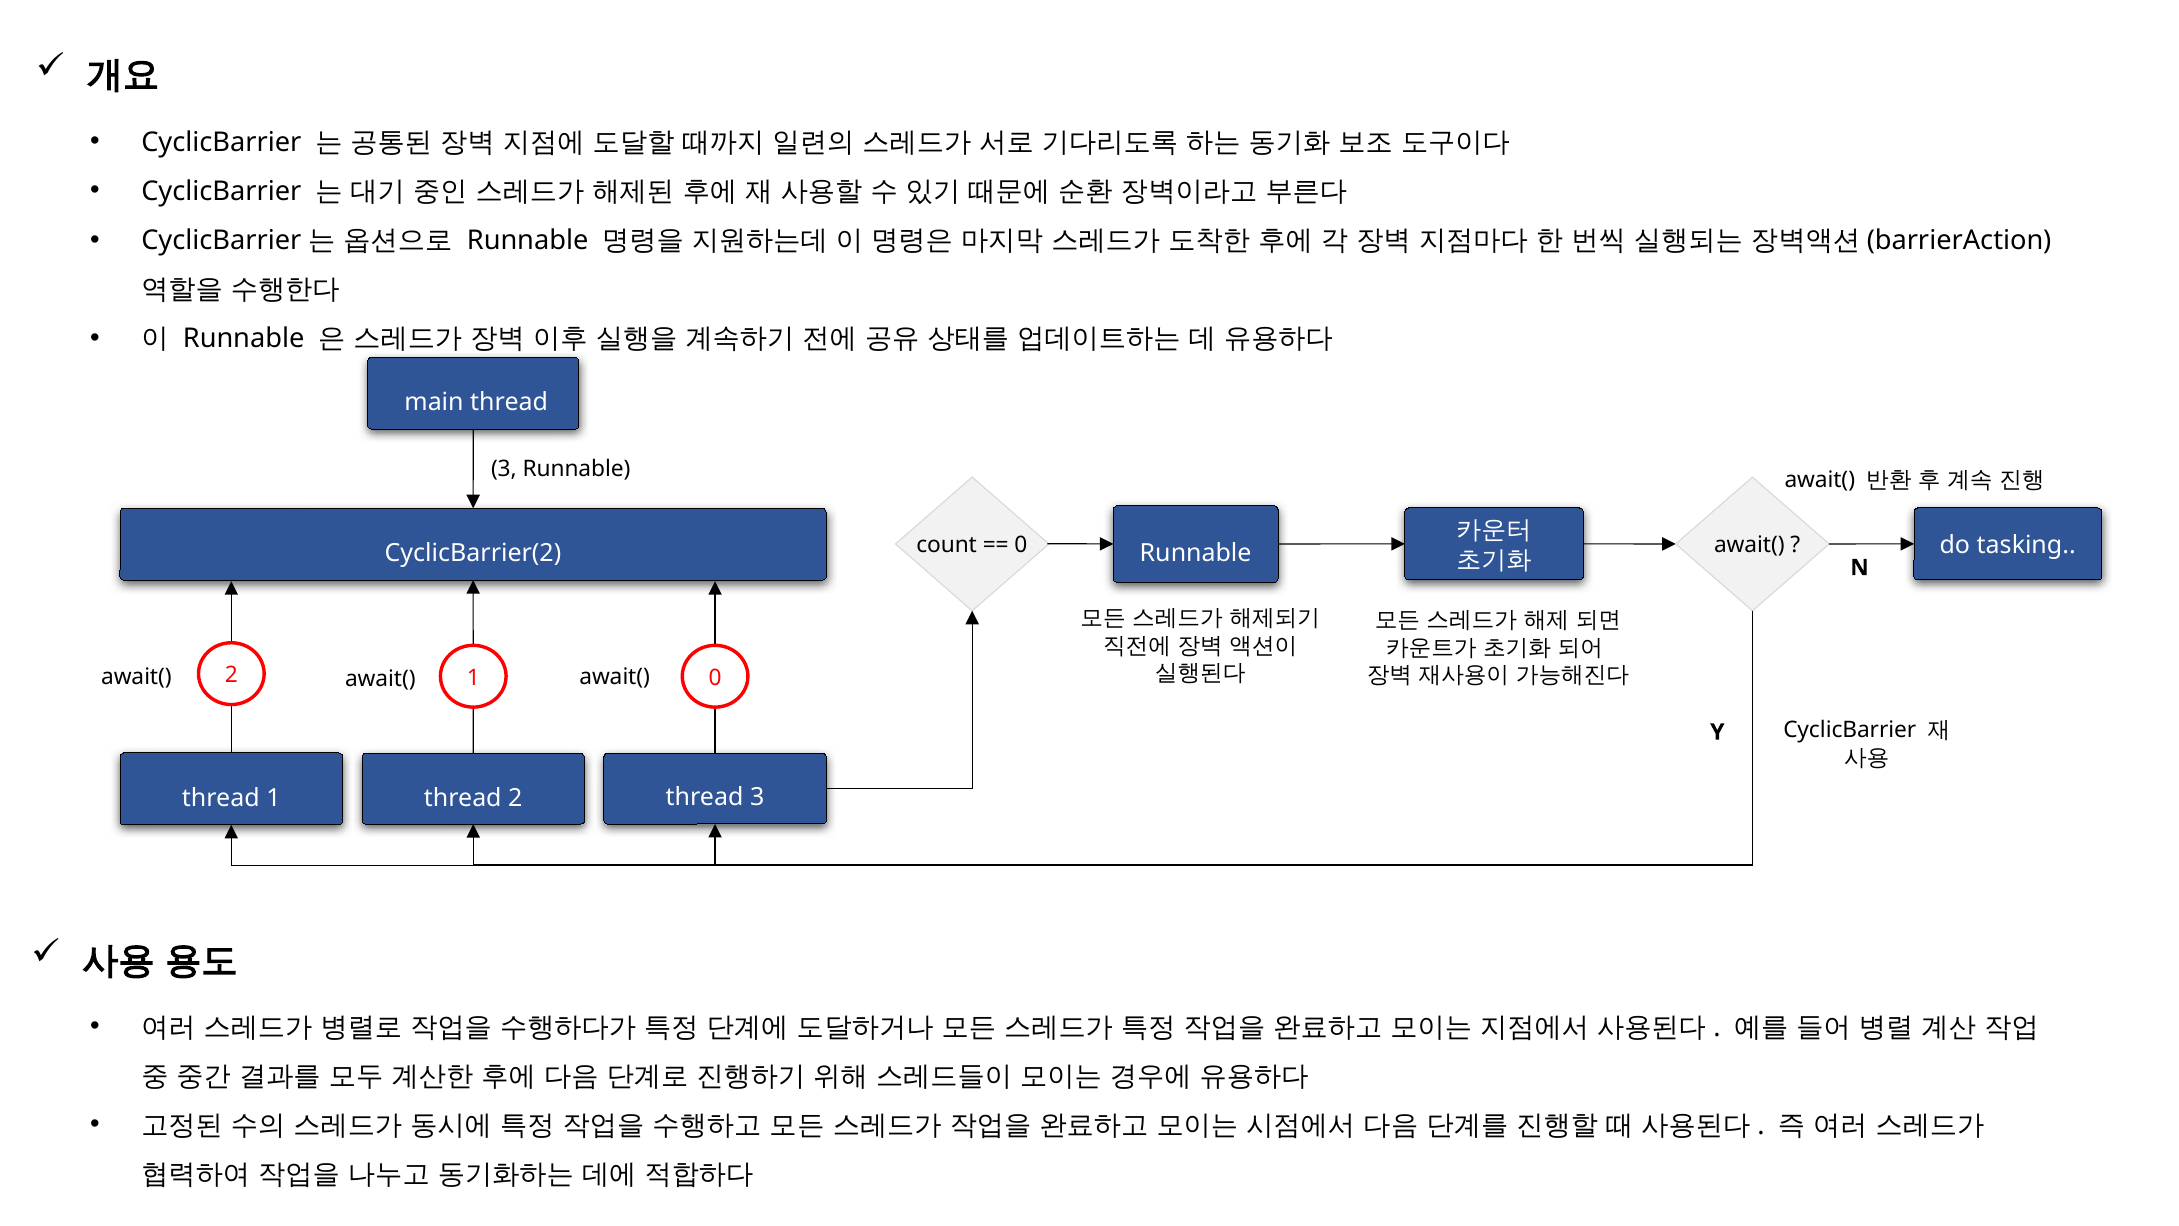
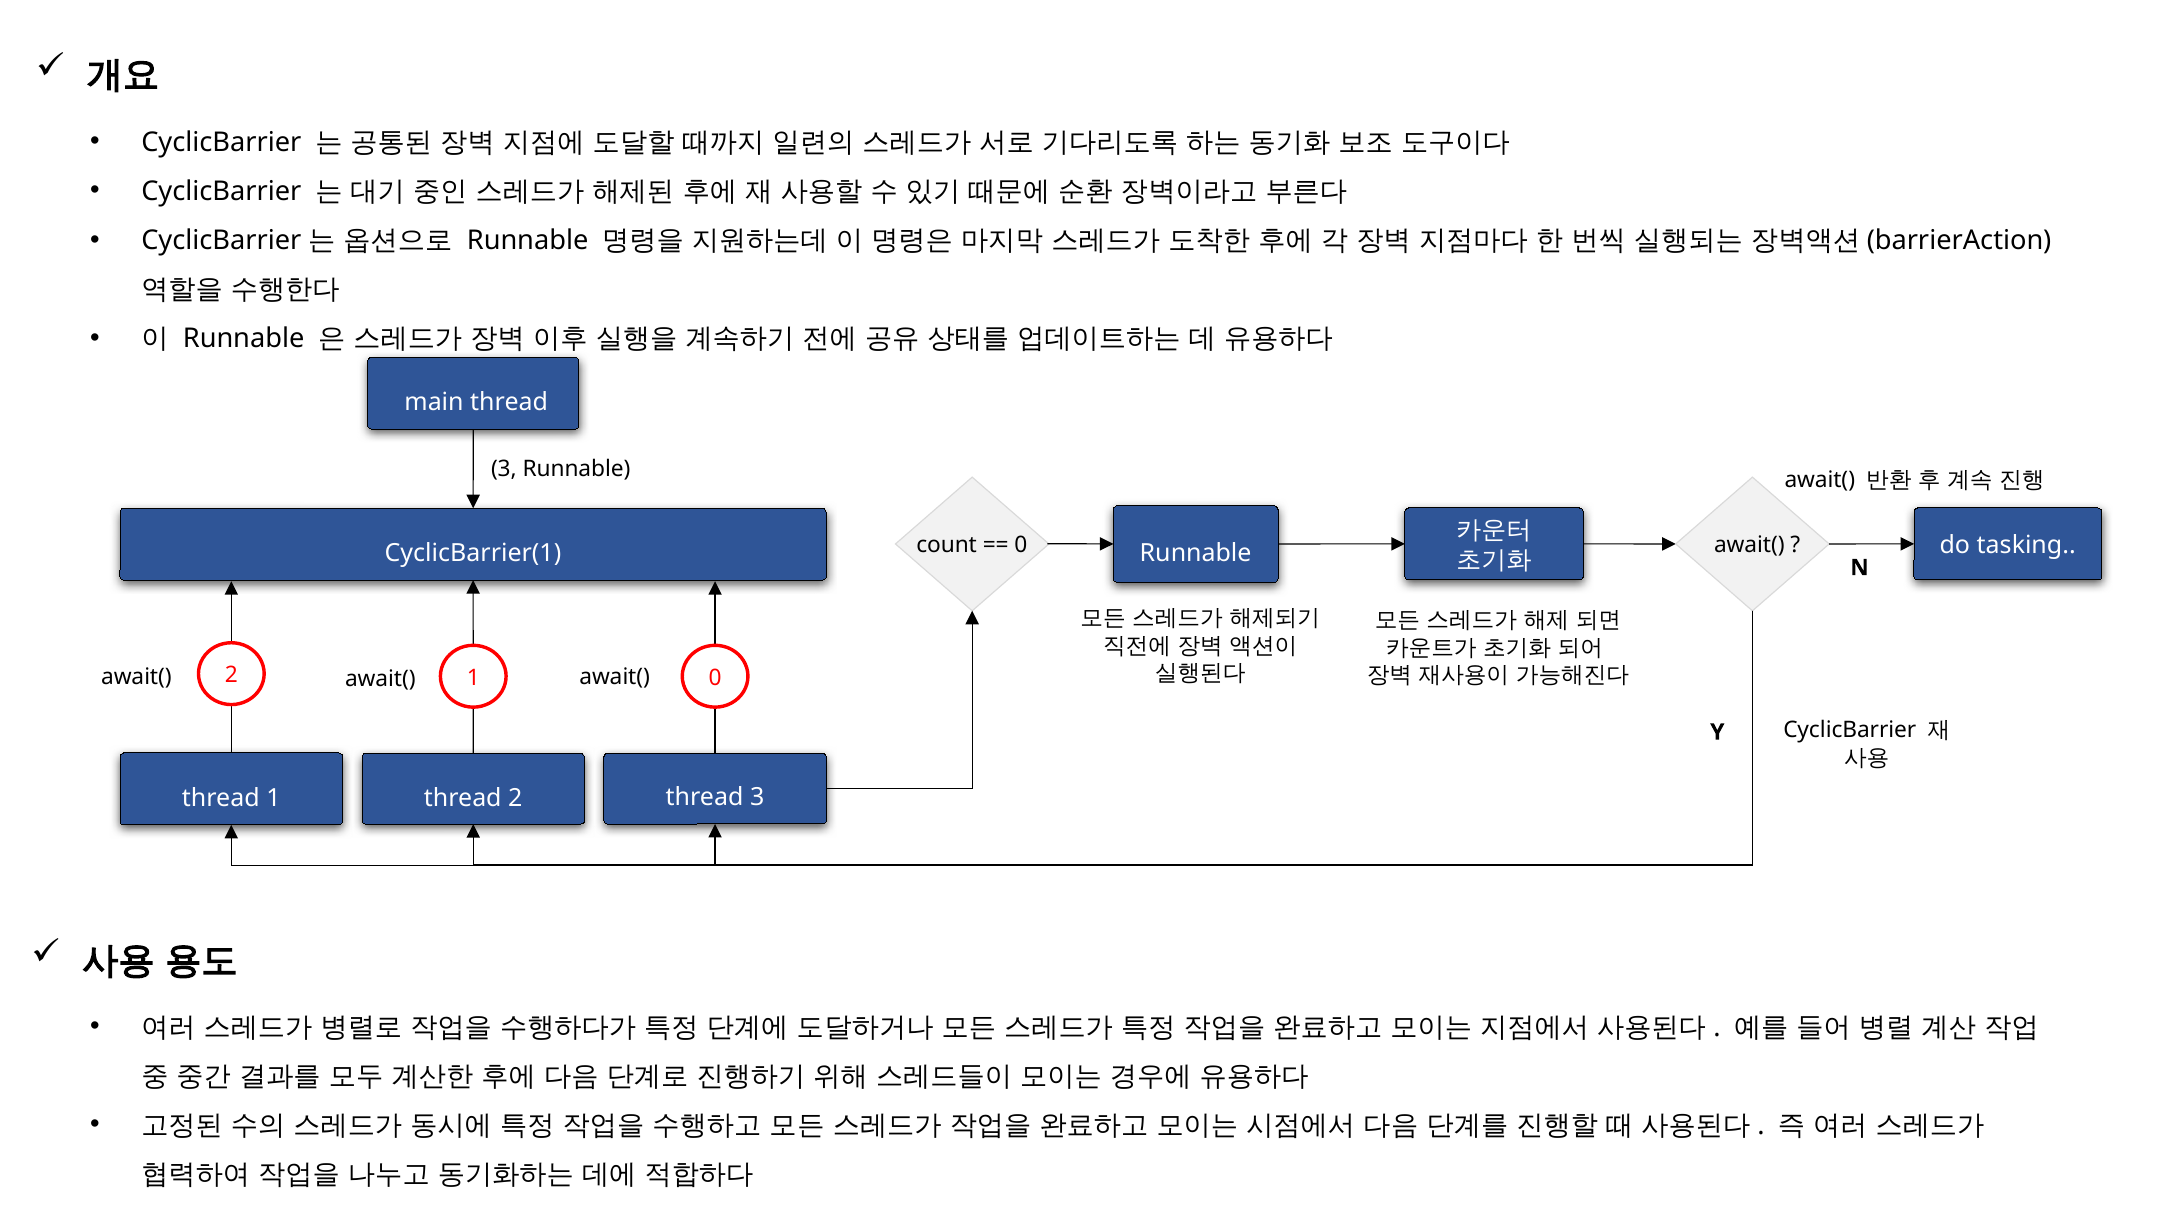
CyclicBarrier(2: CyclicBarrier(2 -> CyclicBarrier(1
